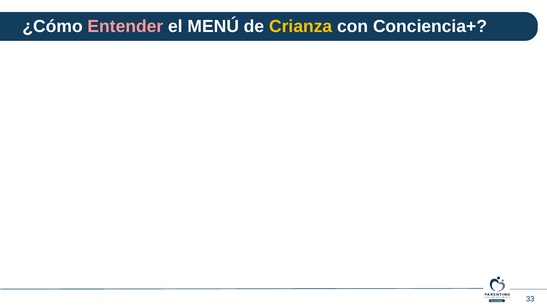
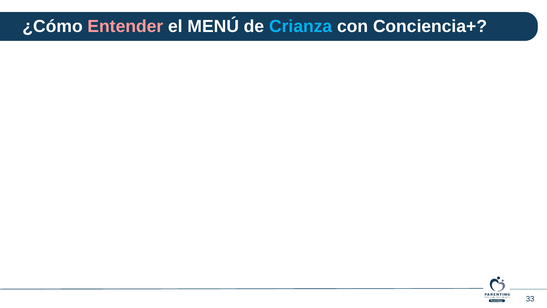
Crianza colour: yellow -> light blue
